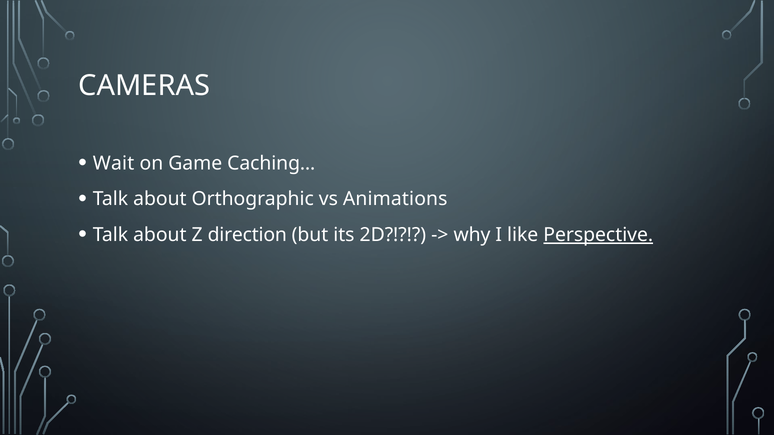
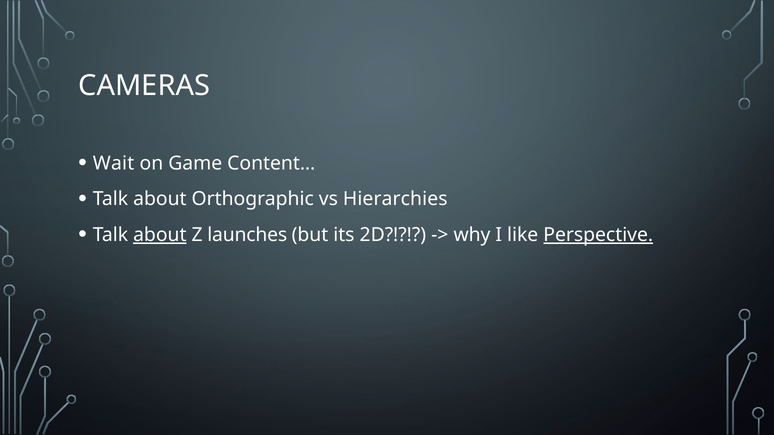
Caching…: Caching… -> Content…
Animations: Animations -> Hierarchies
about at (160, 235) underline: none -> present
direction: direction -> launches
